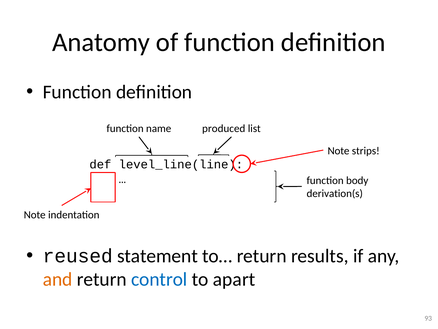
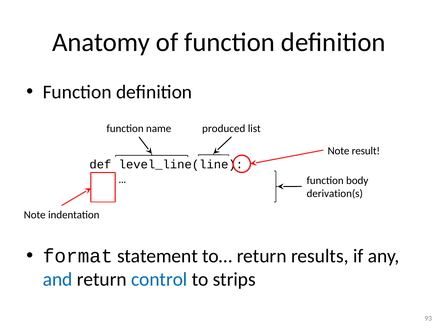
strips: strips -> result
reused: reused -> format
and colour: orange -> blue
apart: apart -> strips
